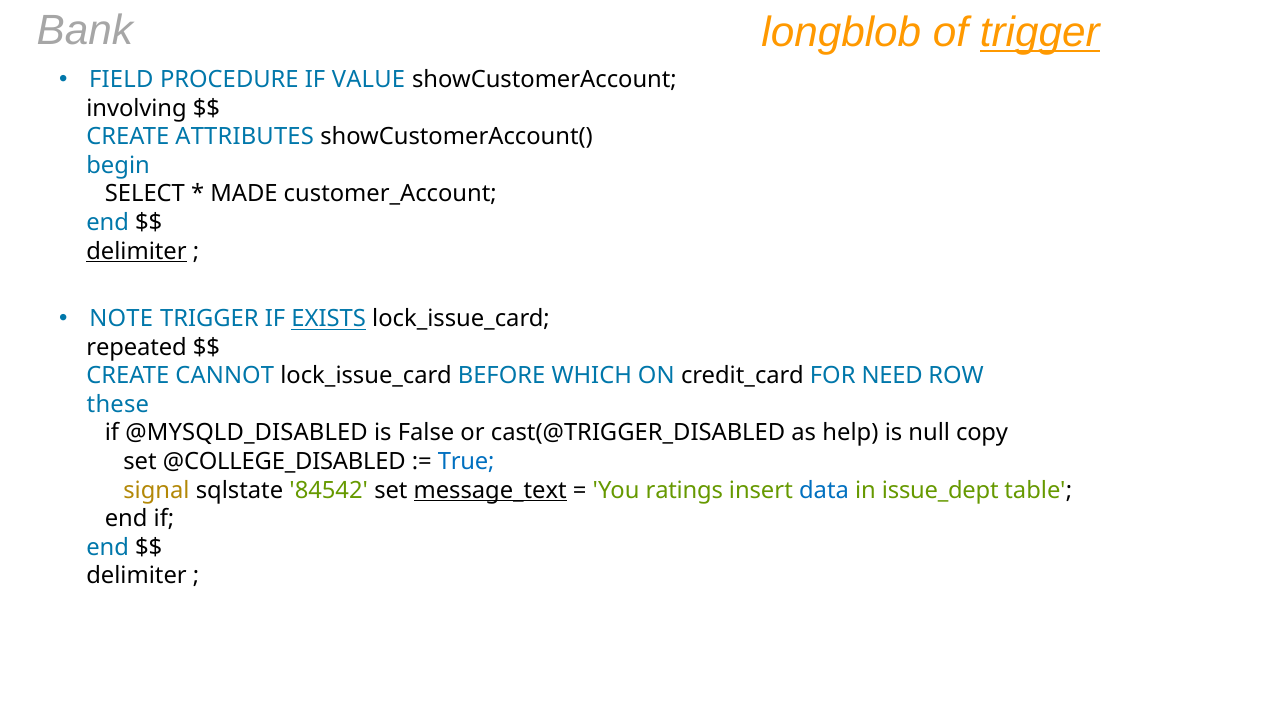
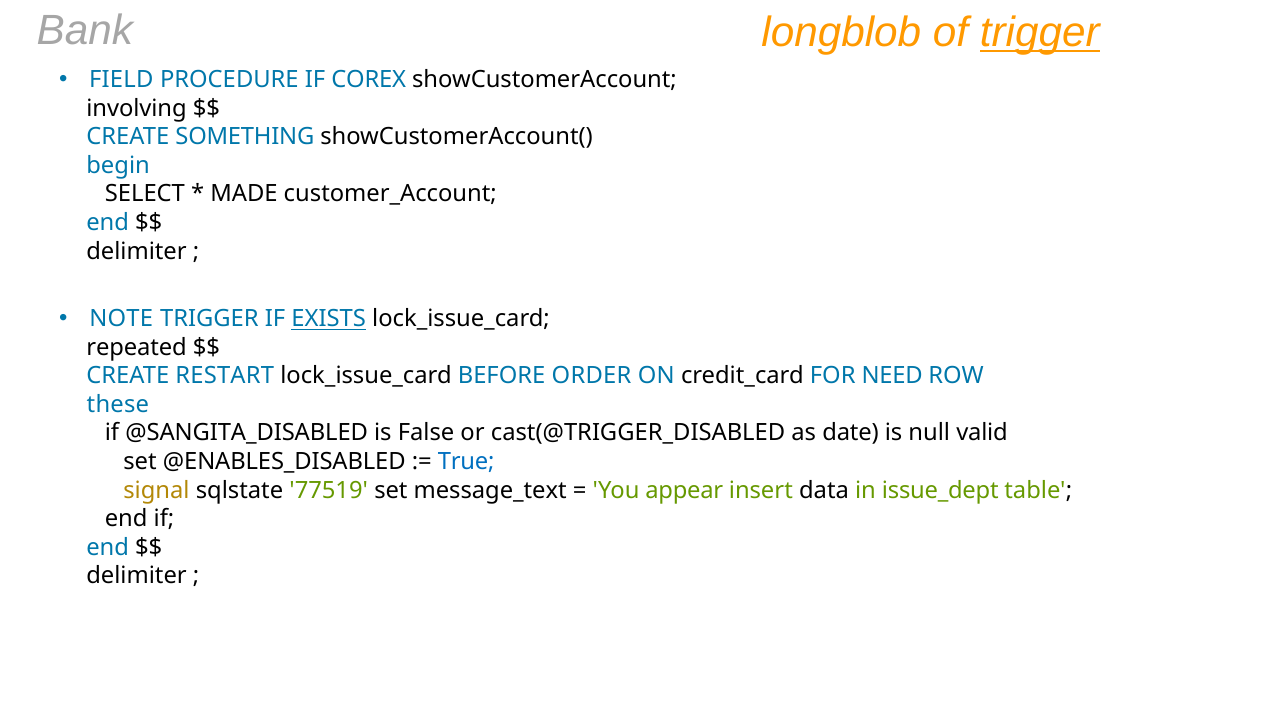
VALUE: VALUE -> COREX
ATTRIBUTES: ATTRIBUTES -> SOMETHING
delimiter at (137, 251) underline: present -> none
CANNOT: CANNOT -> RESTART
WHICH: WHICH -> ORDER
@MYSQLD_DISABLED: @MYSQLD_DISABLED -> @SANGITA_DISABLED
help: help -> date
copy: copy -> valid
@COLLEGE_DISABLED: @COLLEGE_DISABLED -> @ENABLES_DISABLED
84542: 84542 -> 77519
message_text underline: present -> none
ratings: ratings -> appear
data colour: blue -> black
